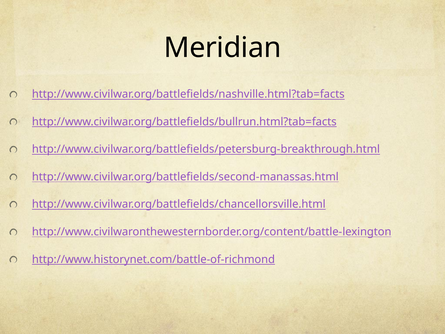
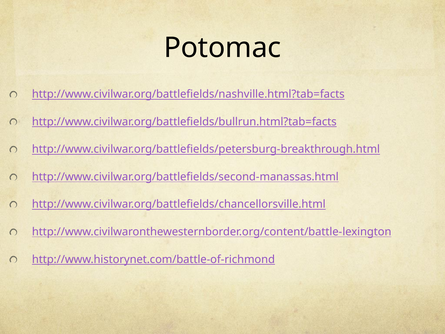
Meridian: Meridian -> Potomac
